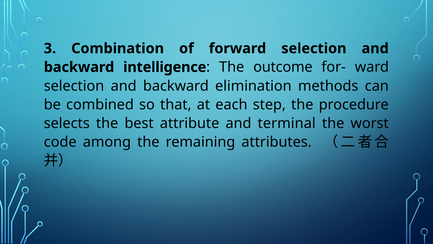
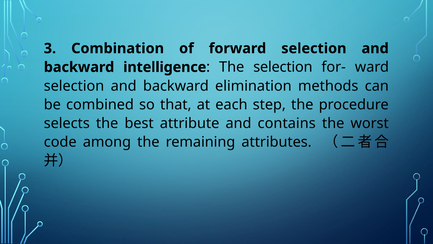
The outcome: outcome -> selection
terminal: terminal -> contains
